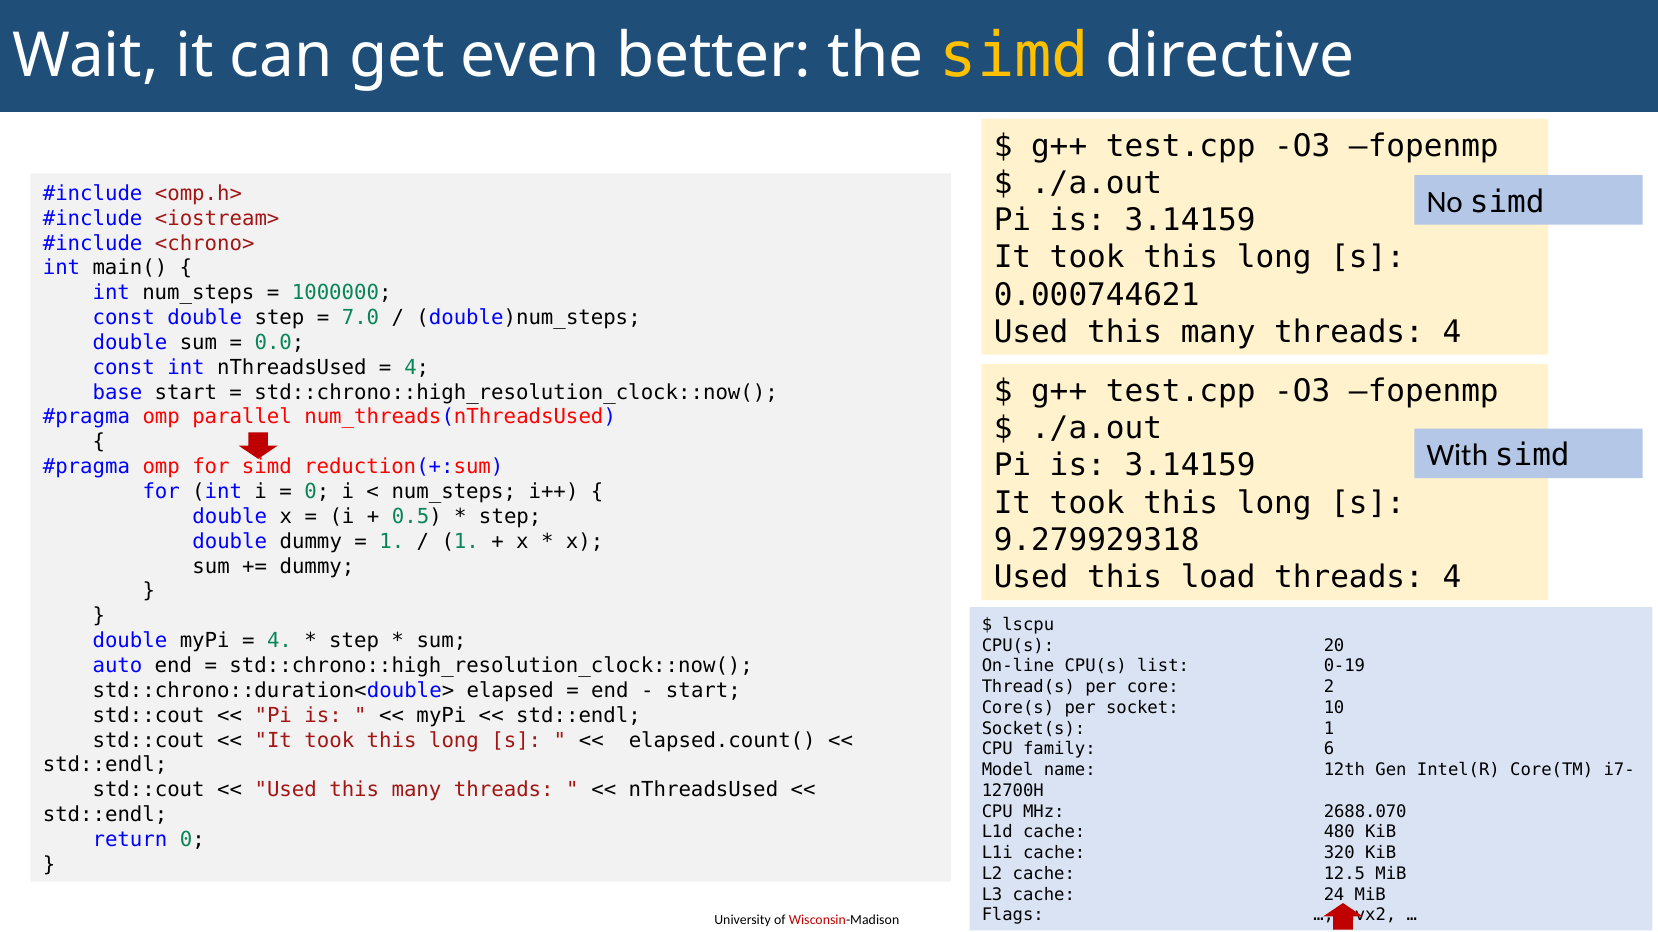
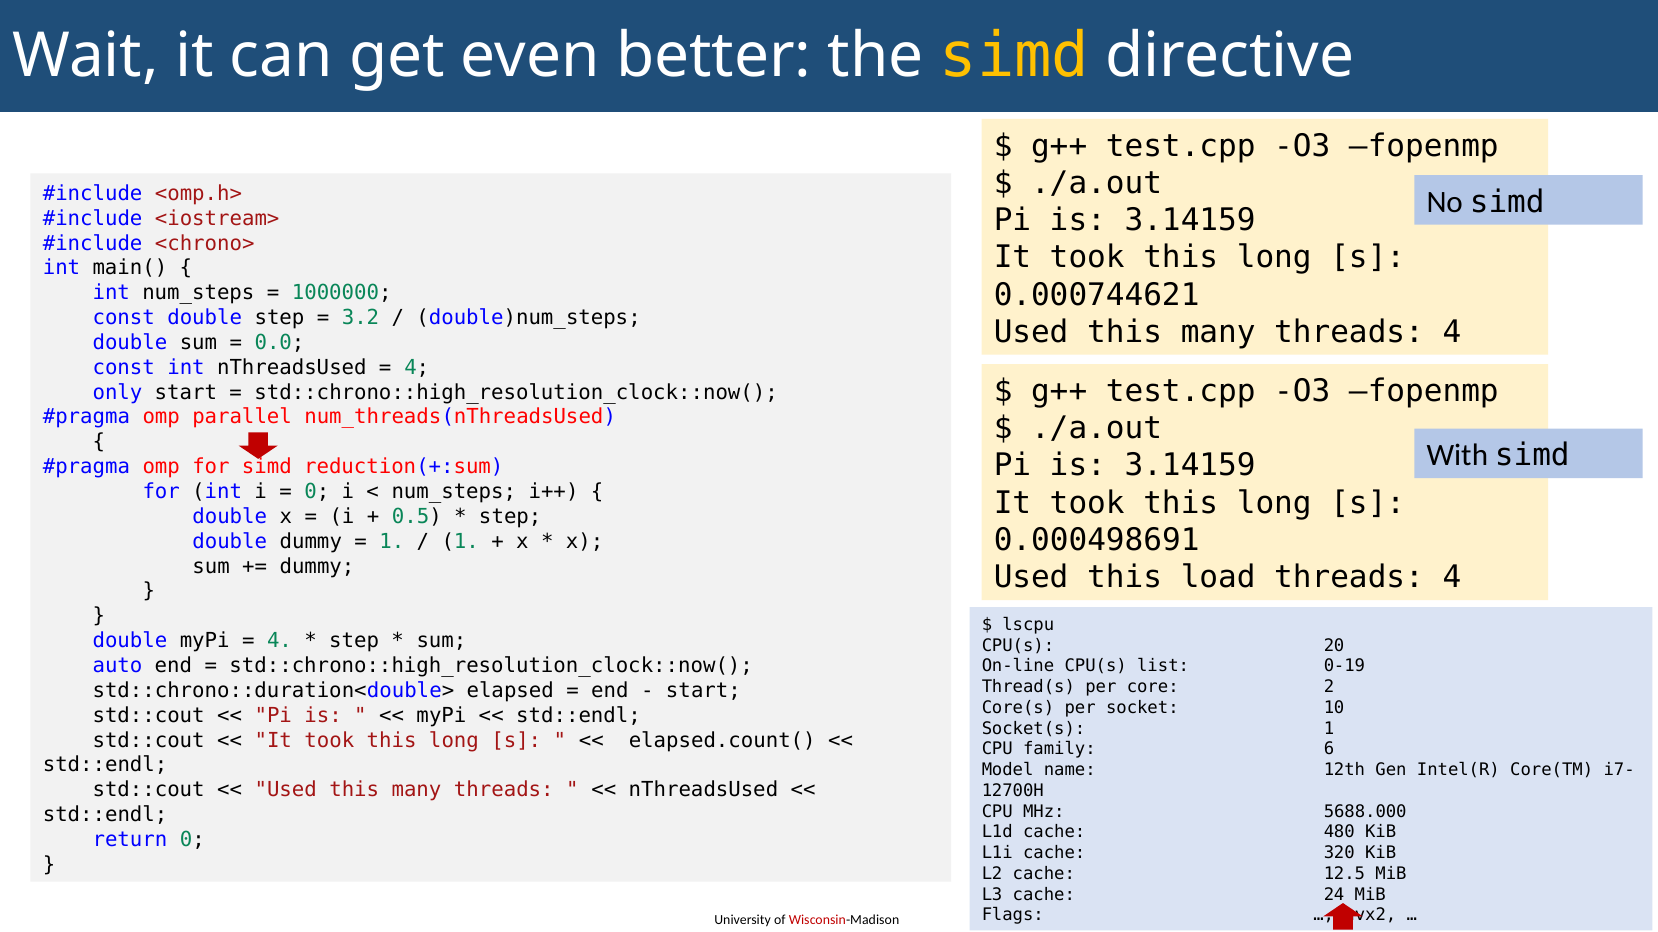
7.0: 7.0 -> 3.2
base: base -> only
9.279929318: 9.279929318 -> 0.000498691
2688.070: 2688.070 -> 5688.000
